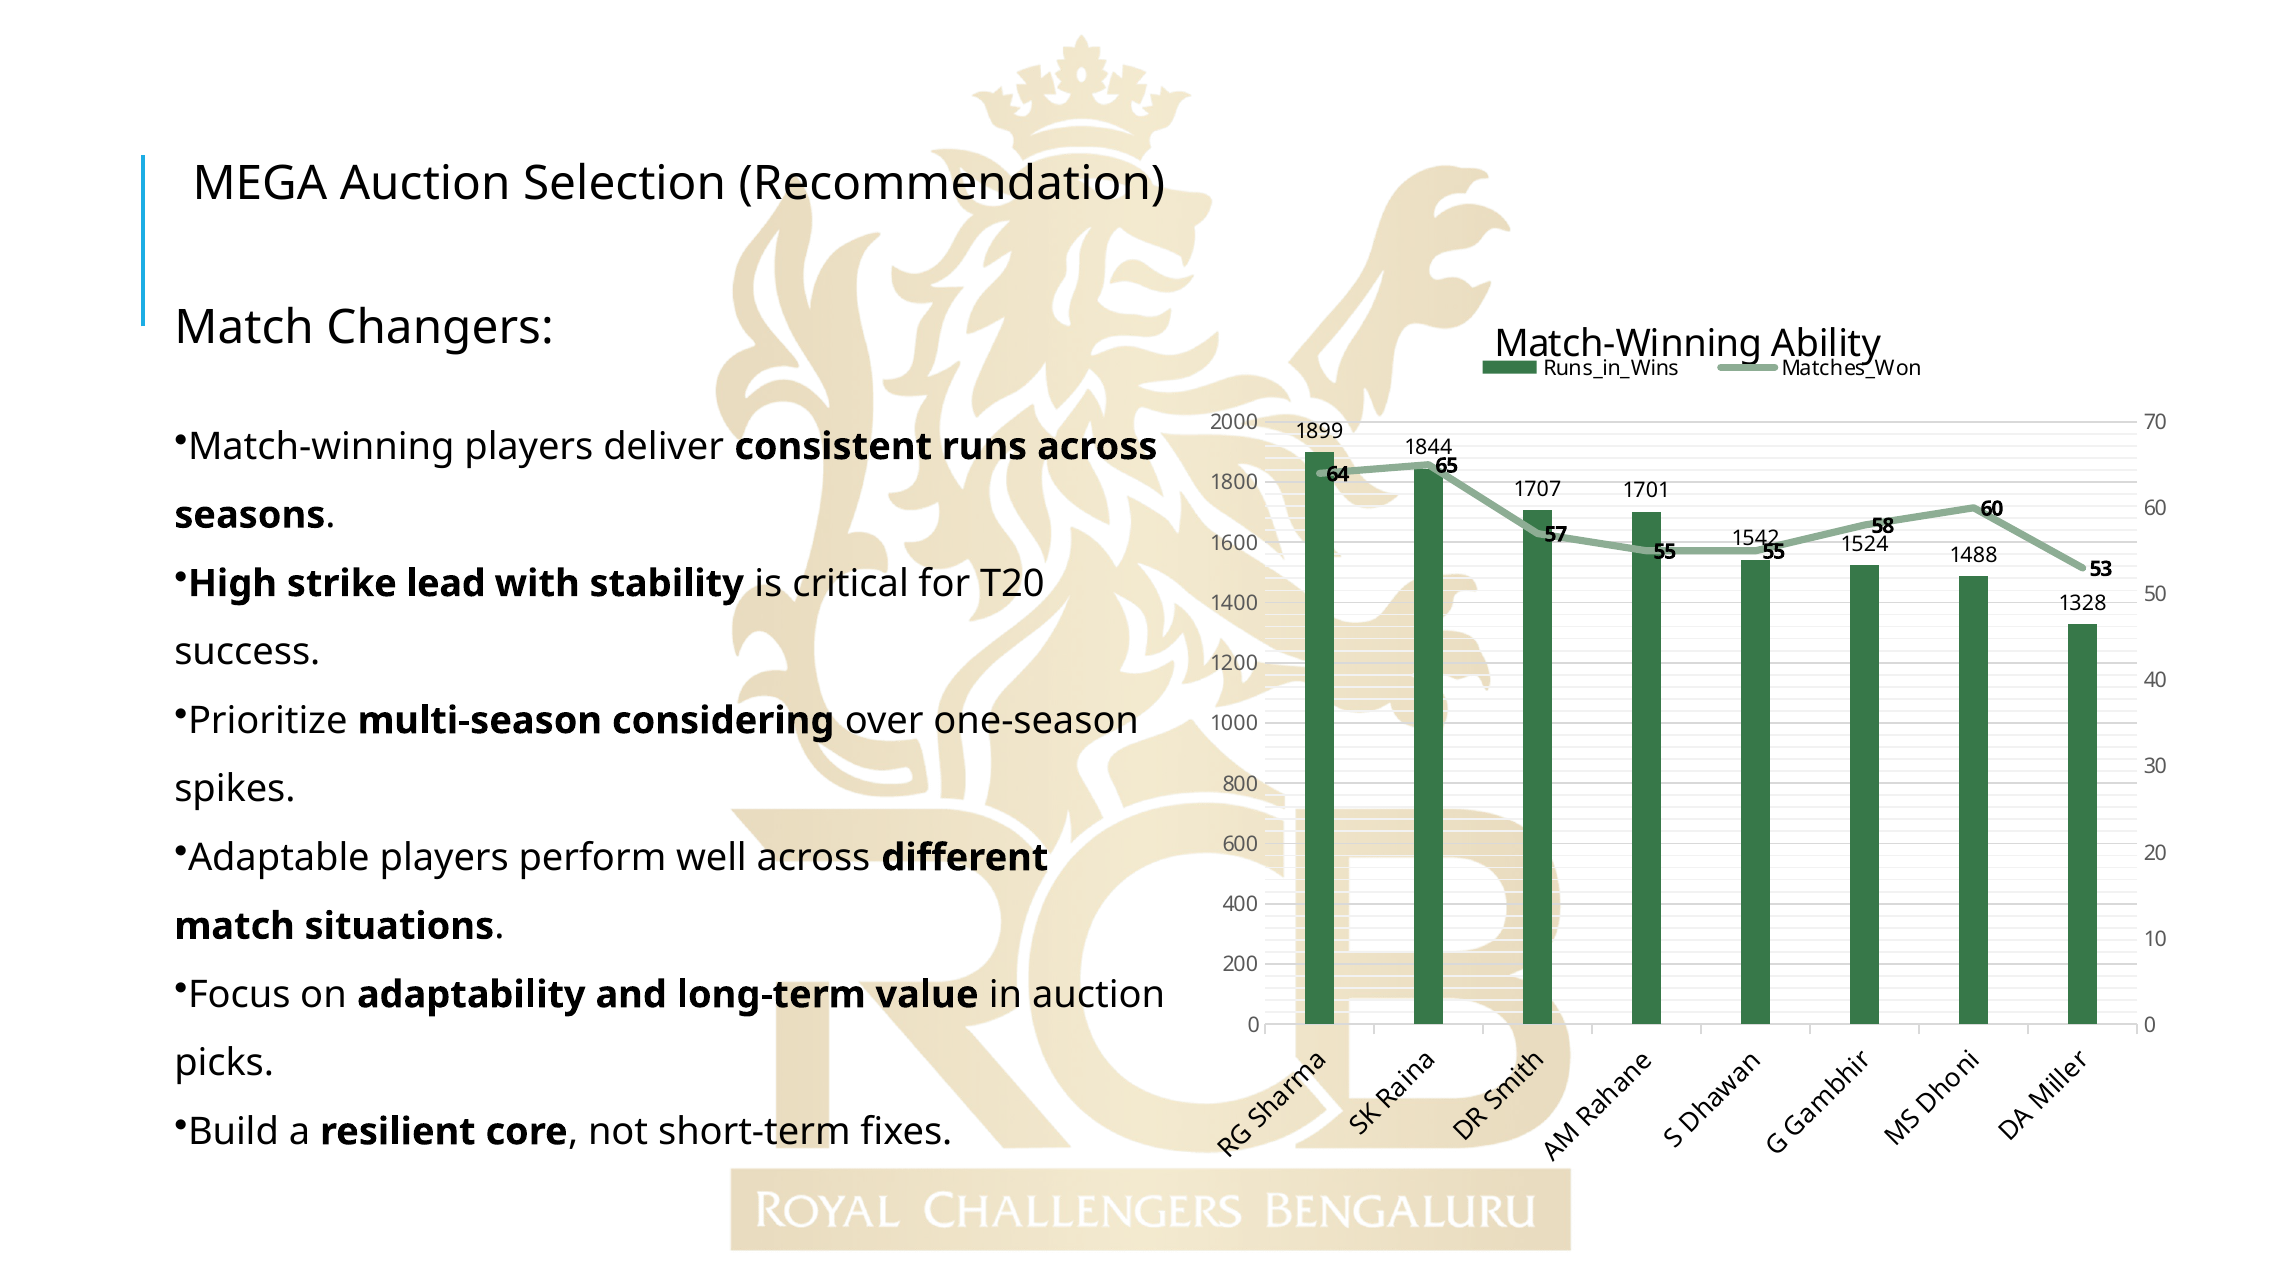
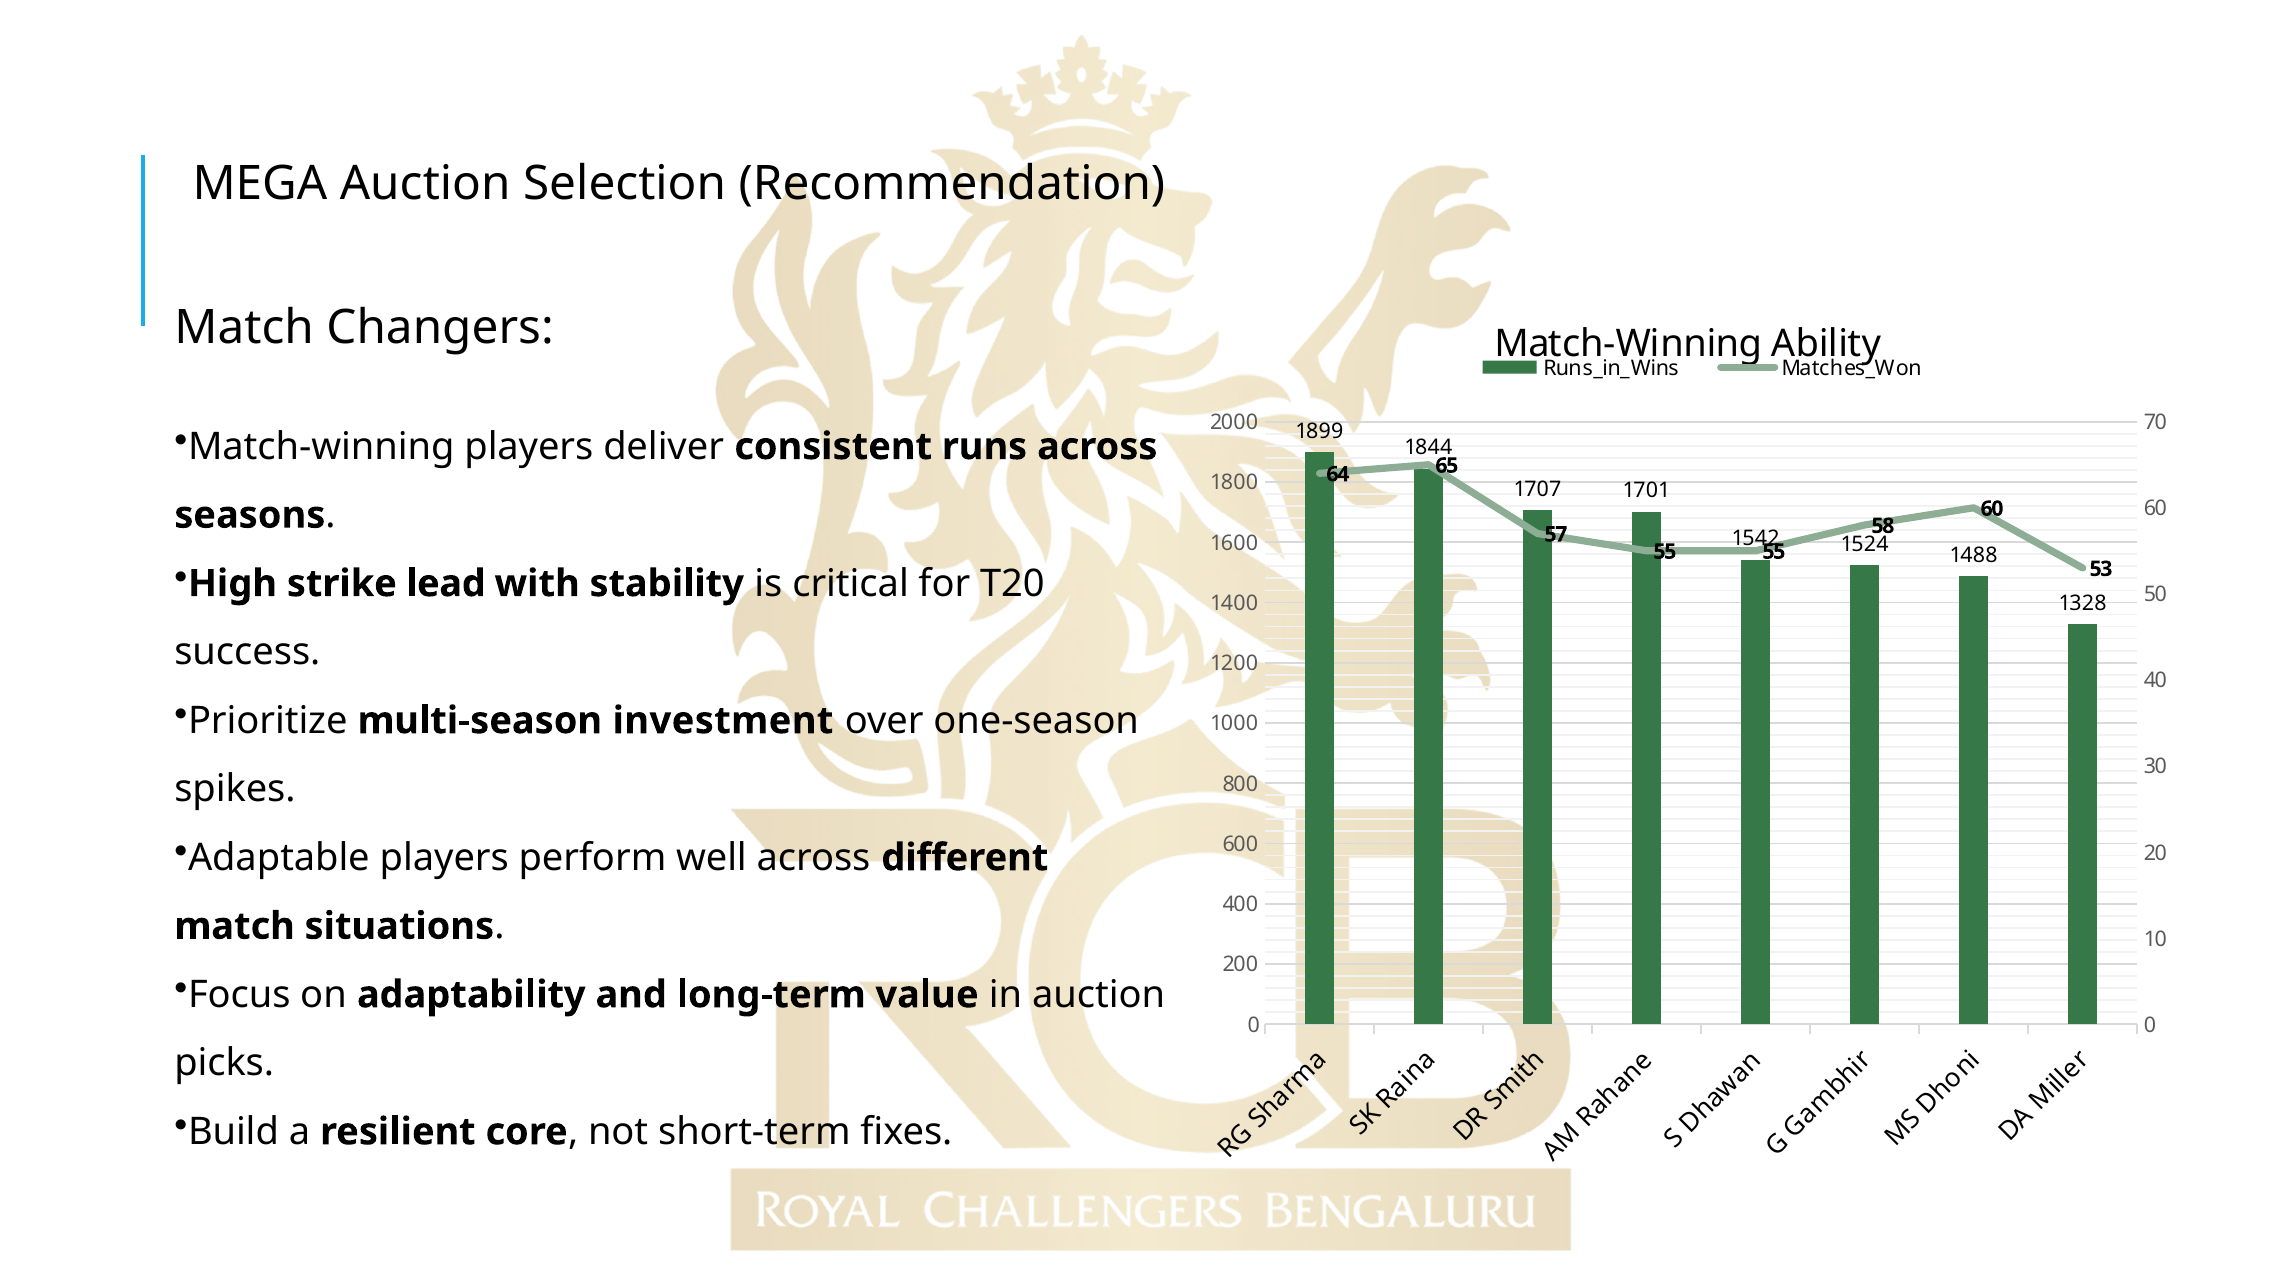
considering: considering -> investment
